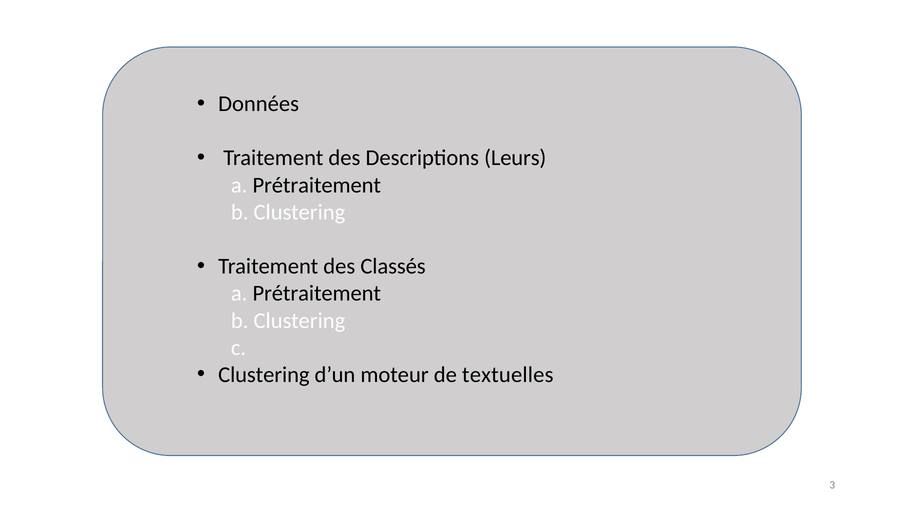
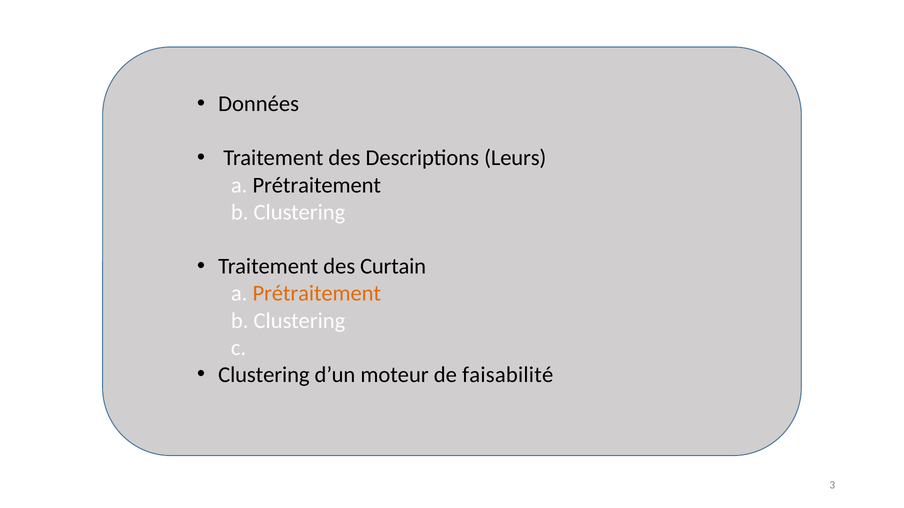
Classés: Classés -> Curtain
Prétraitement at (317, 294) colour: black -> orange
textuelles: textuelles -> faisabilité
